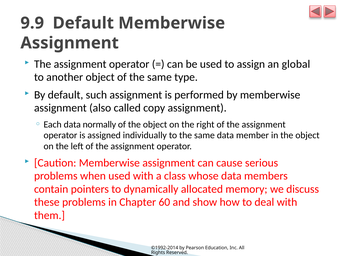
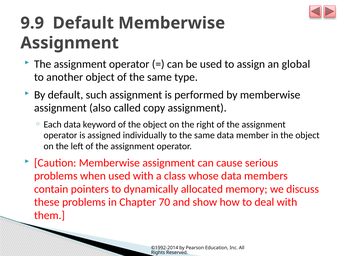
normally: normally -> keyword
60: 60 -> 70
